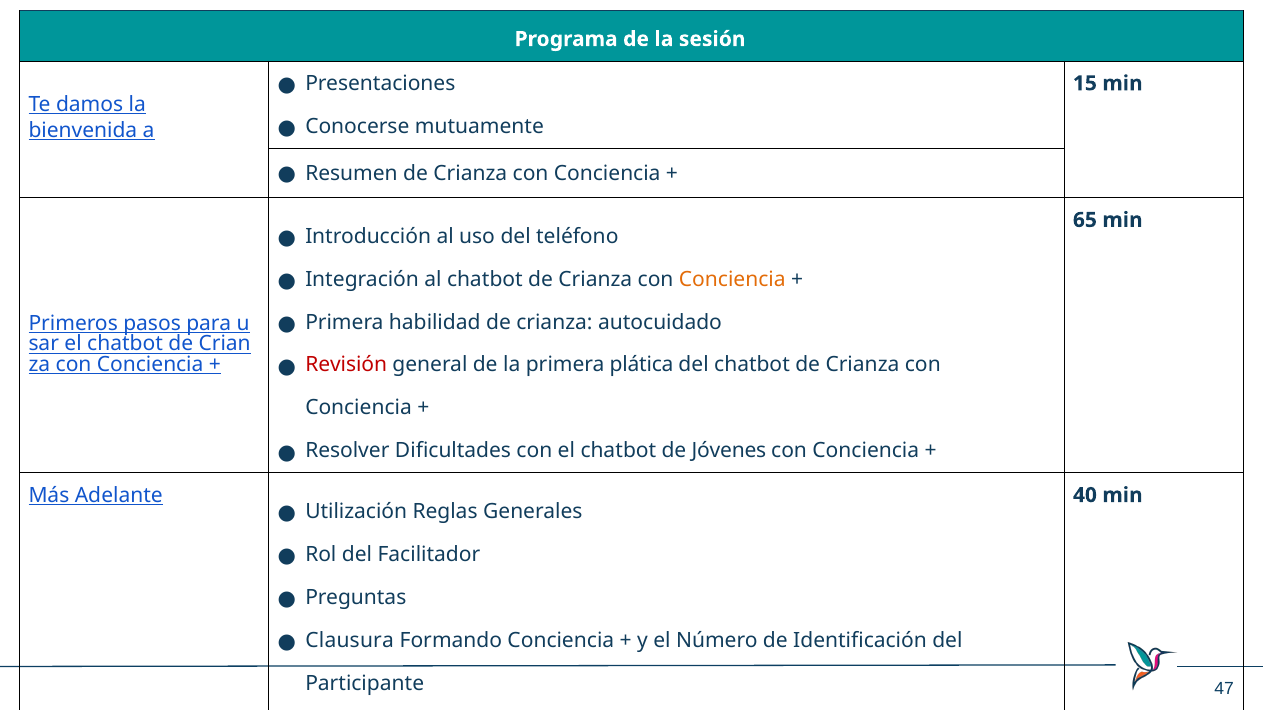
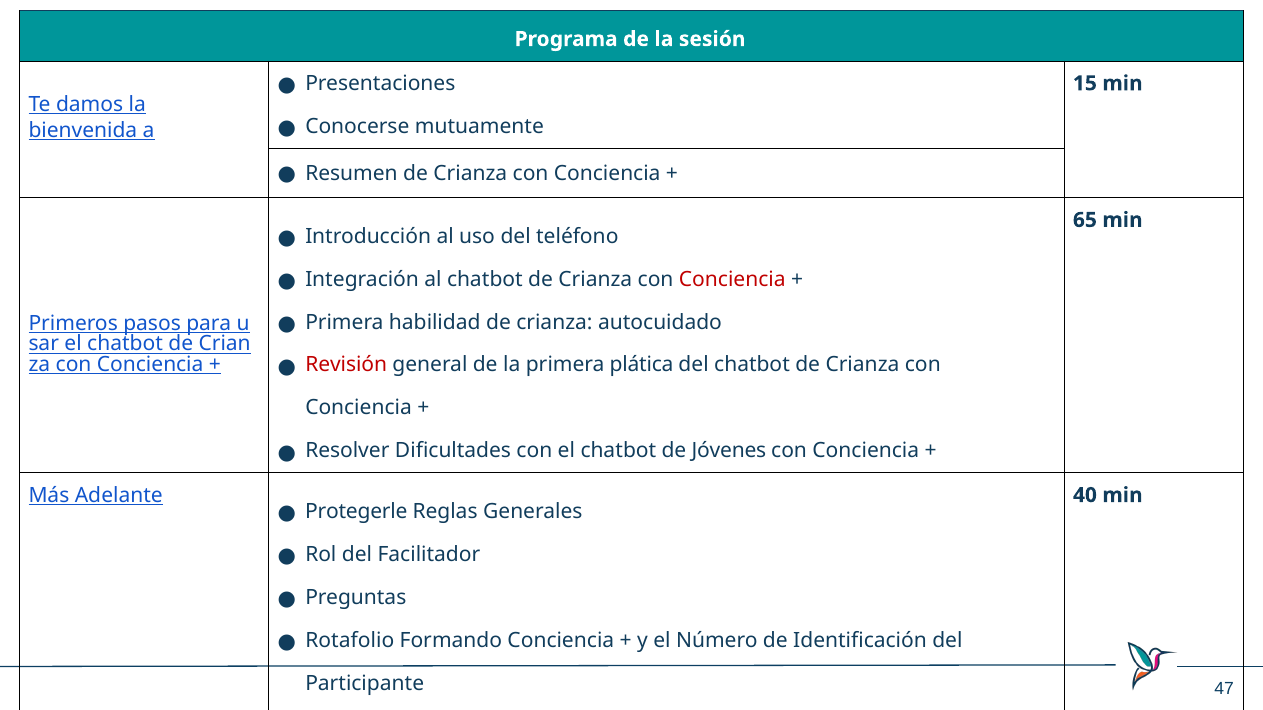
Conciencia at (732, 279) colour: orange -> red
Utilización: Utilización -> Protegerle
Clausura: Clausura -> Rotafolio
